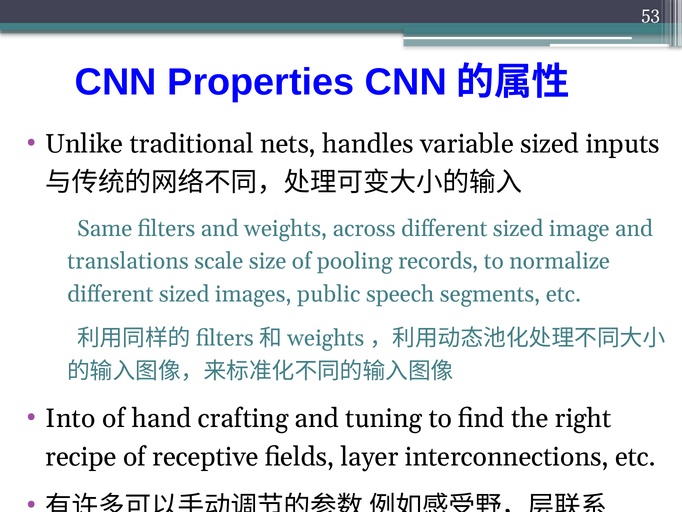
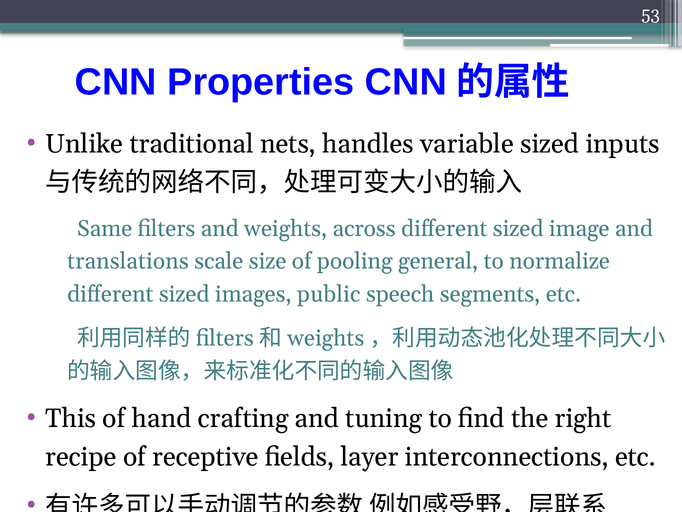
records: records -> general
Into: Into -> This
